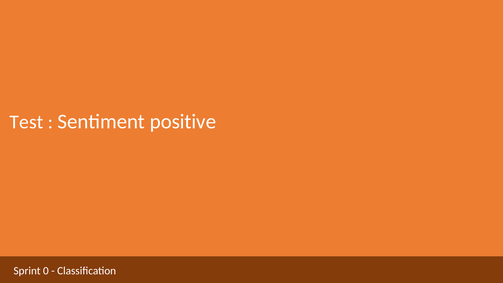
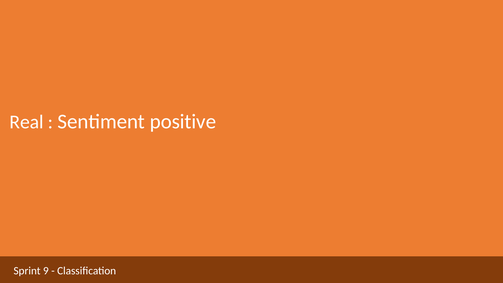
Test: Test -> Real
0: 0 -> 9
